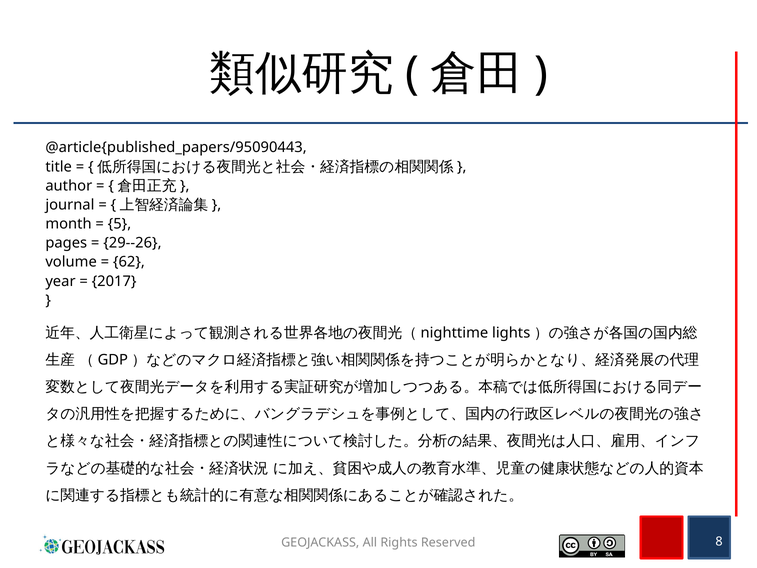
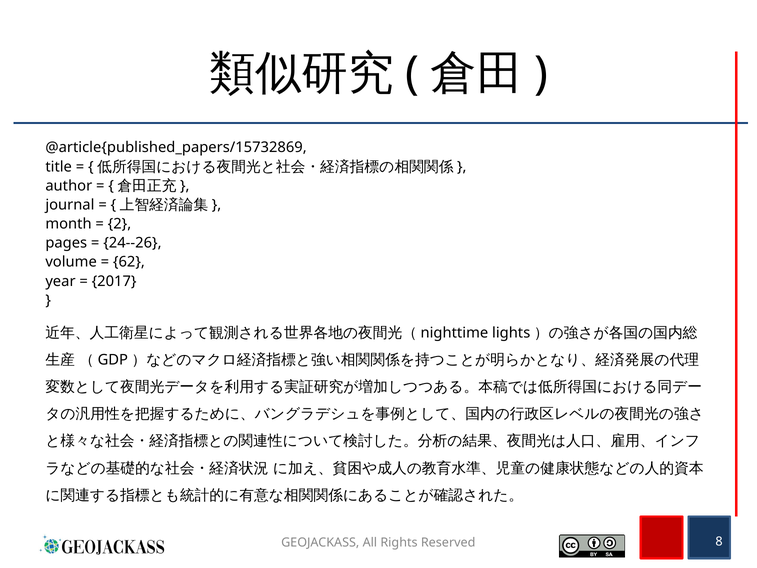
@article{published_papers/95090443: @article{published_papers/95090443 -> @article{published_papers/15732869
5: 5 -> 2
29--26: 29--26 -> 24--26
